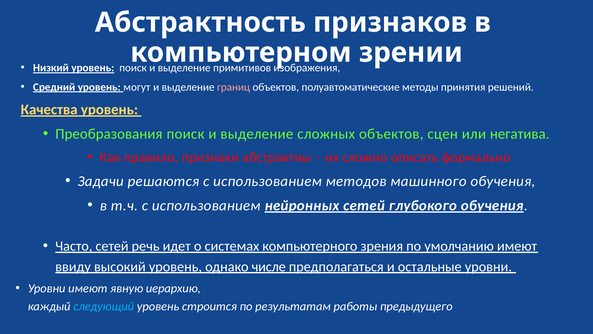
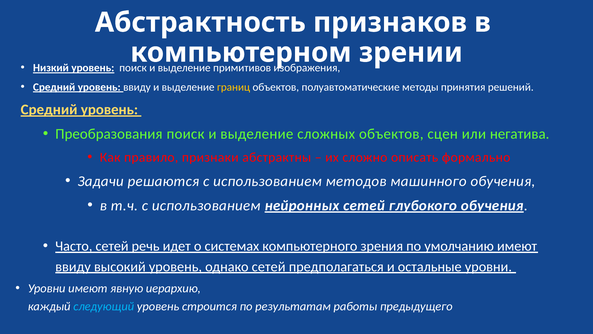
уровень могут: могут -> ввиду
границ colour: pink -> yellow
Качества at (49, 109): Качества -> Средний
однако числе: числе -> сетей
